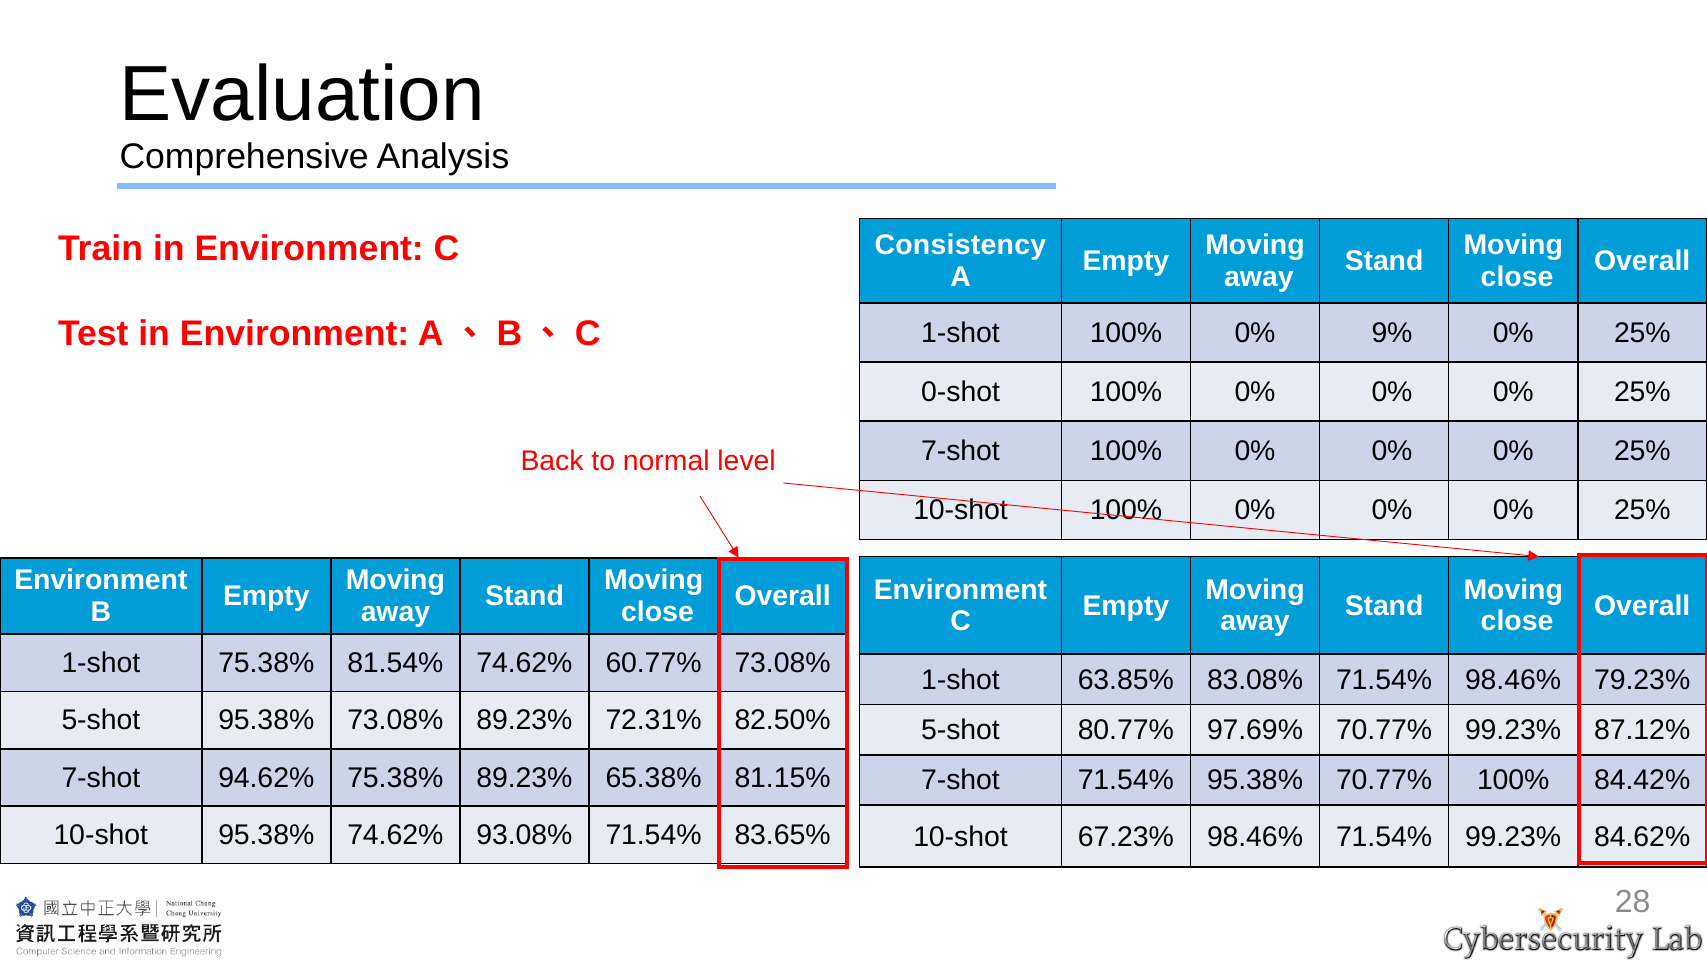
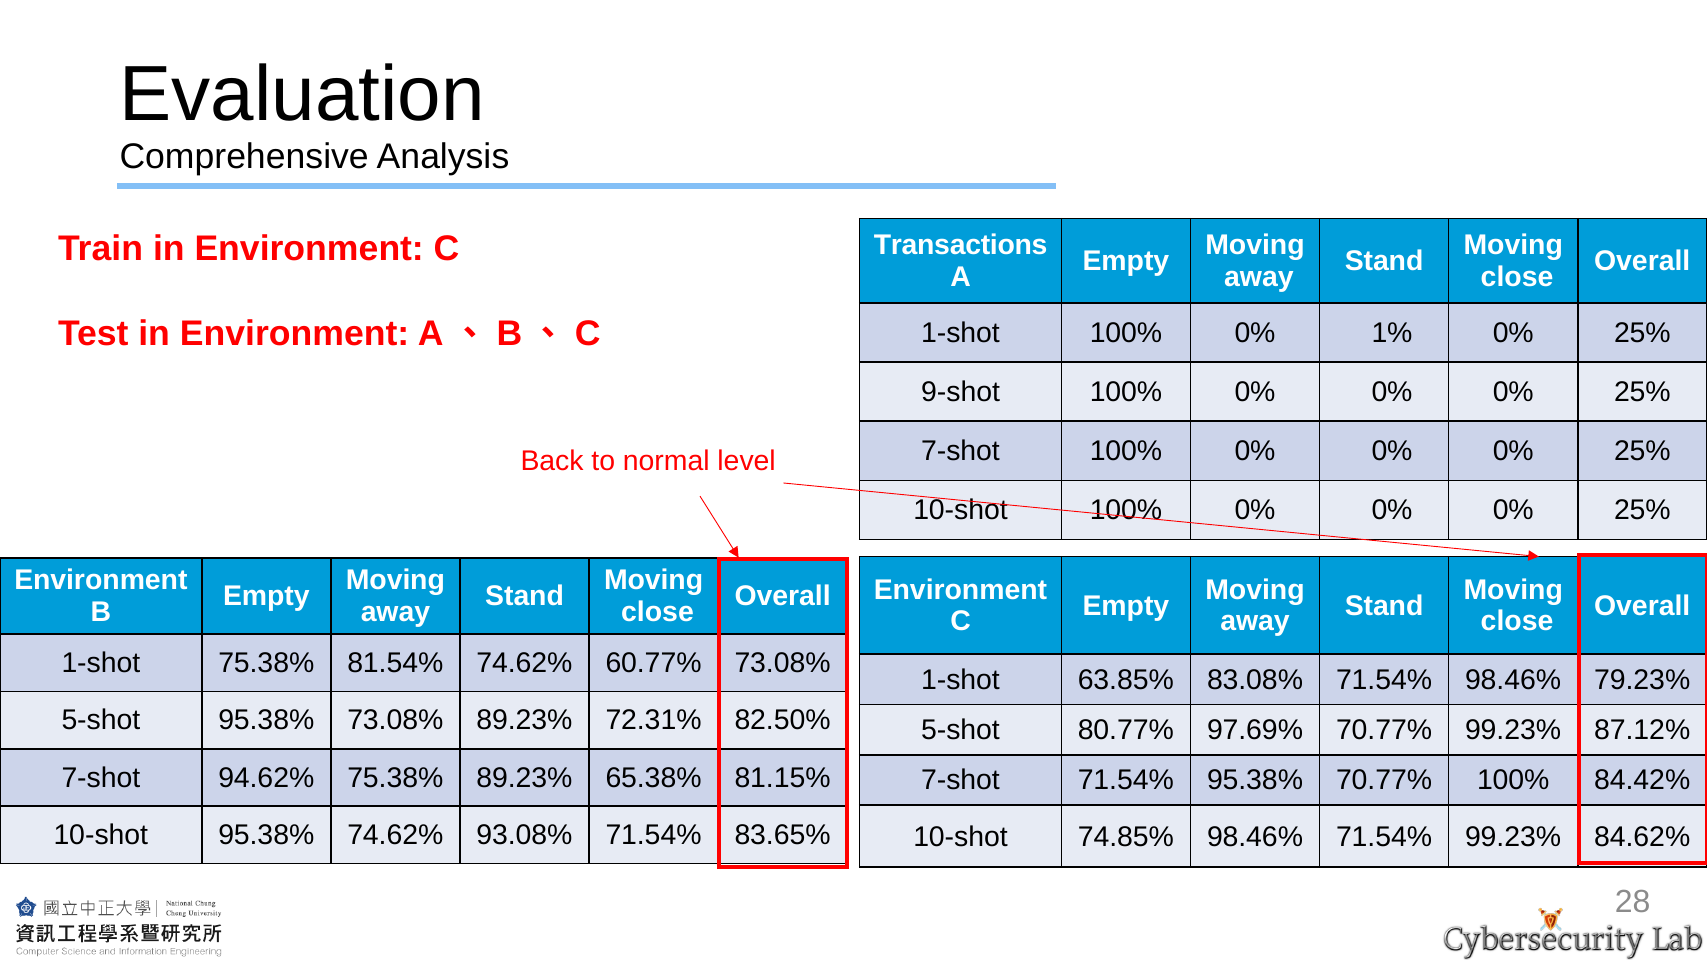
Consistency: Consistency -> Transactions
9%: 9% -> 1%
0-shot: 0-shot -> 9-shot
67.23%: 67.23% -> 74.85%
